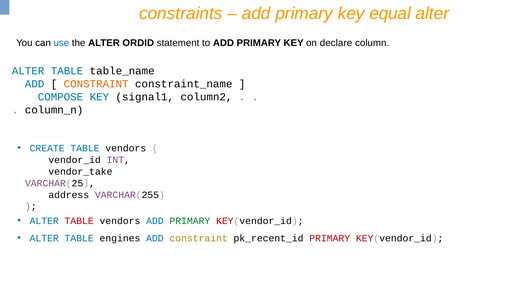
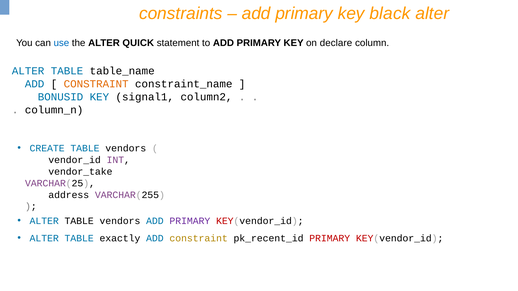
equal: equal -> black
ORDID: ORDID -> QUICK
COMPOSE: COMPOSE -> BONUSID
TABLE at (79, 221) colour: red -> black
PRIMARY at (190, 221) colour: green -> purple
engines: engines -> exactly
